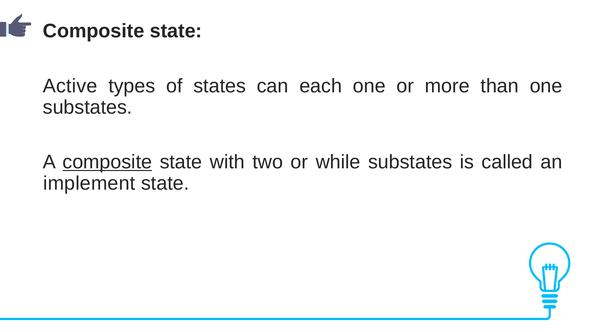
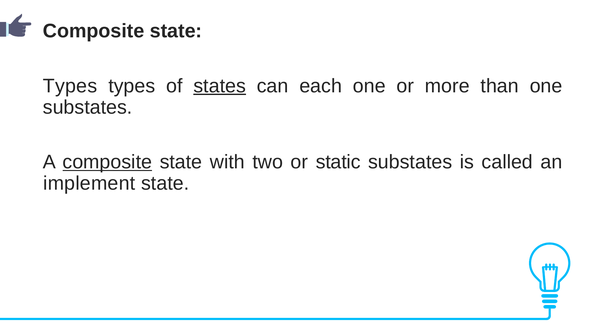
Active at (70, 86): Active -> Types
states underline: none -> present
while: while -> static
